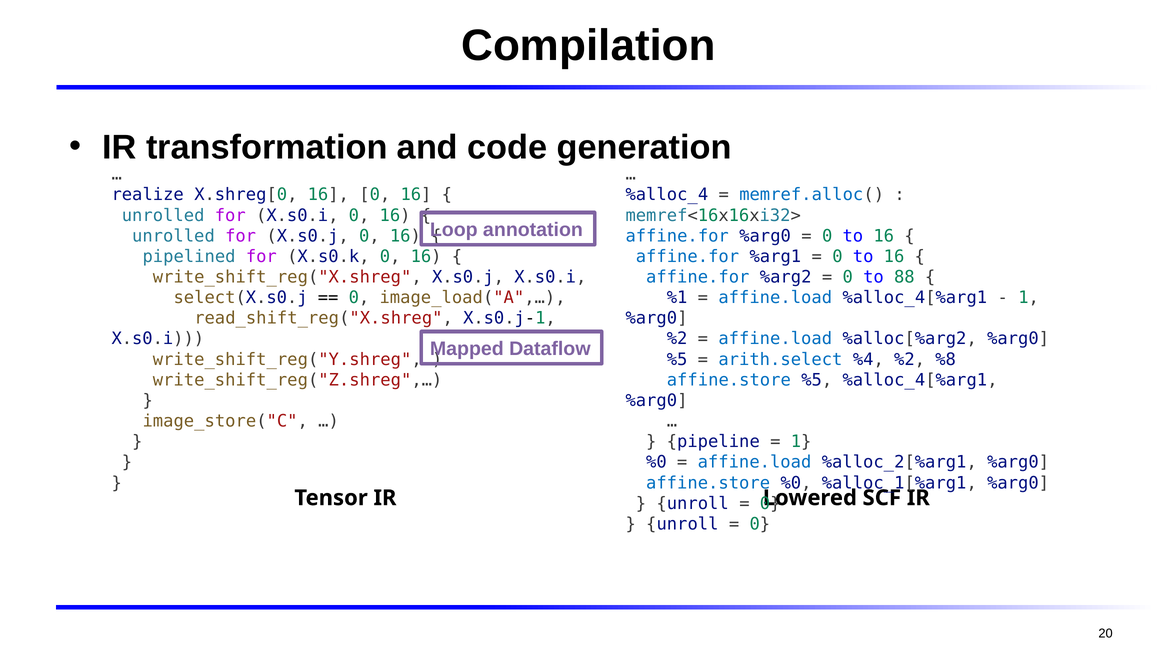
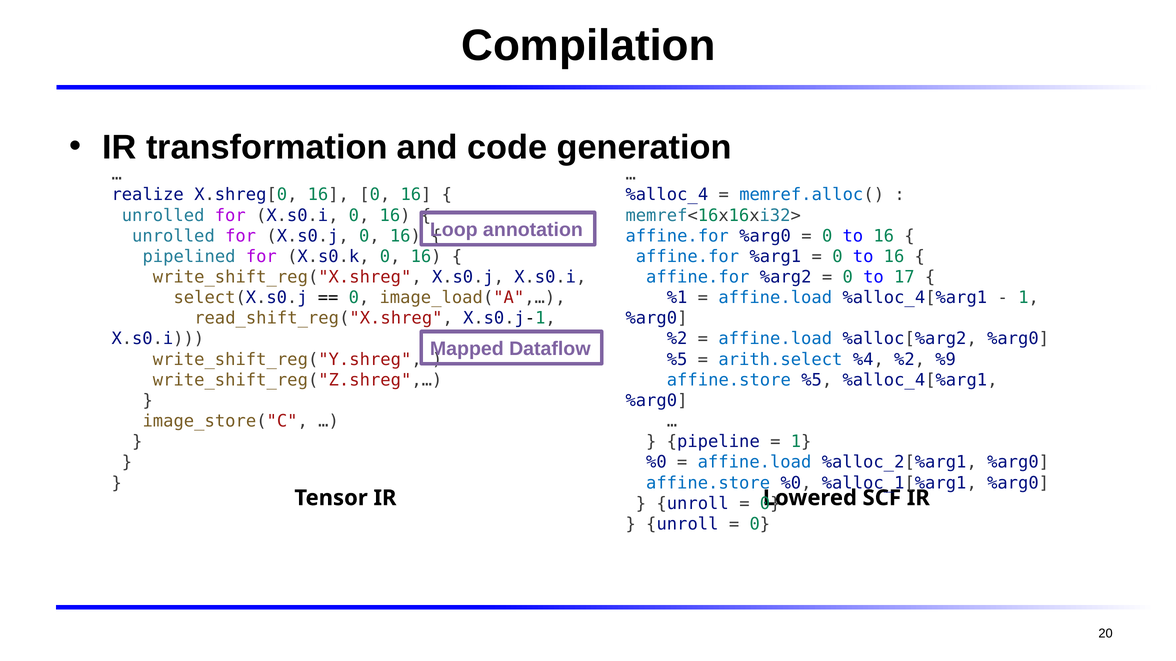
88: 88 -> 17
%8: %8 -> %9
